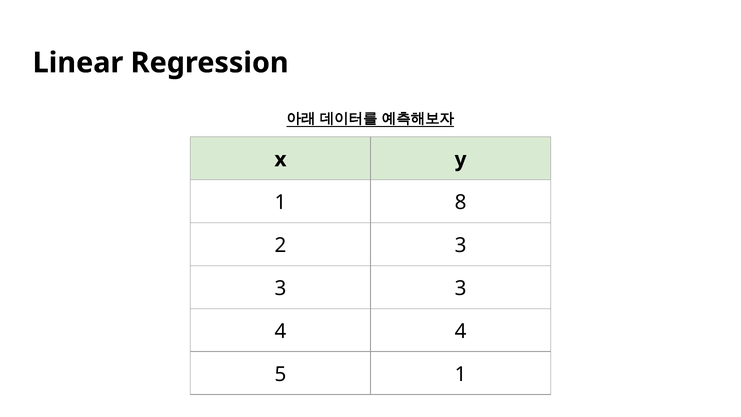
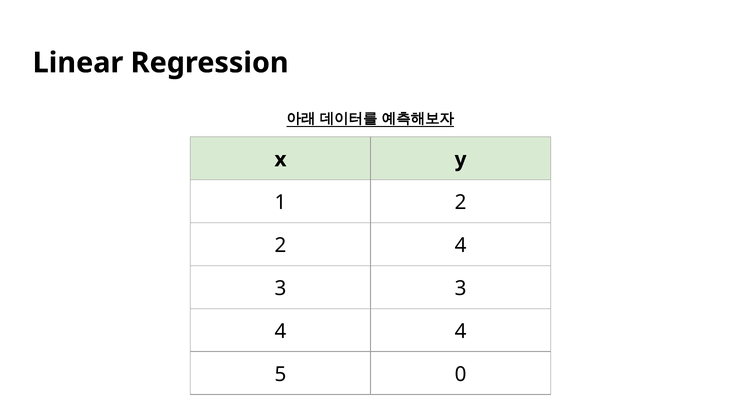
1 8: 8 -> 2
2 3: 3 -> 4
5 1: 1 -> 0
